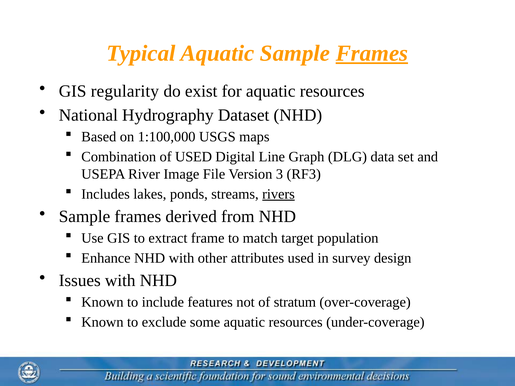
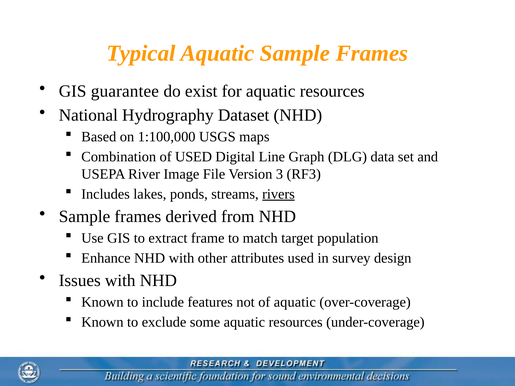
Frames at (372, 53) underline: present -> none
regularity: regularity -> guarantee
of stratum: stratum -> aquatic
